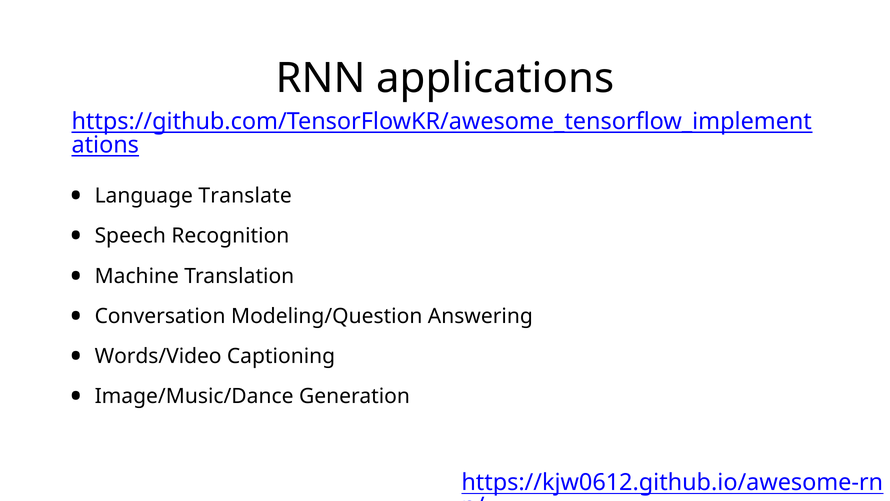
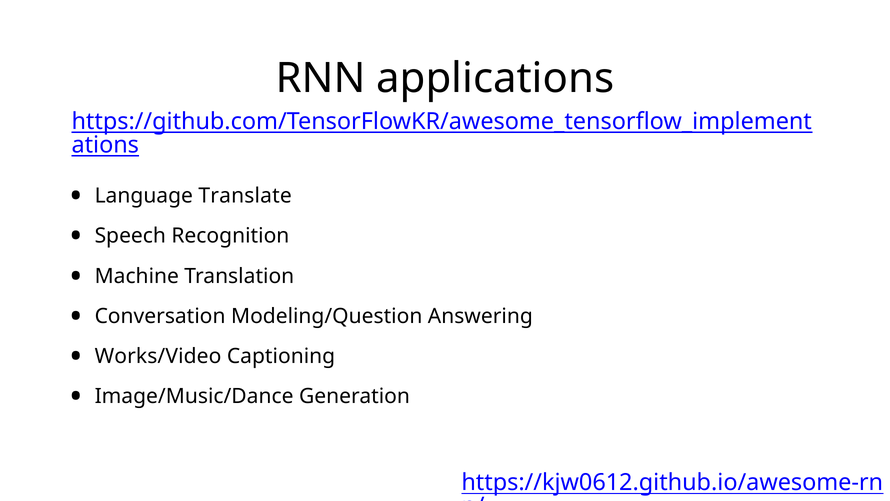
Words/Video: Words/Video -> Works/Video
